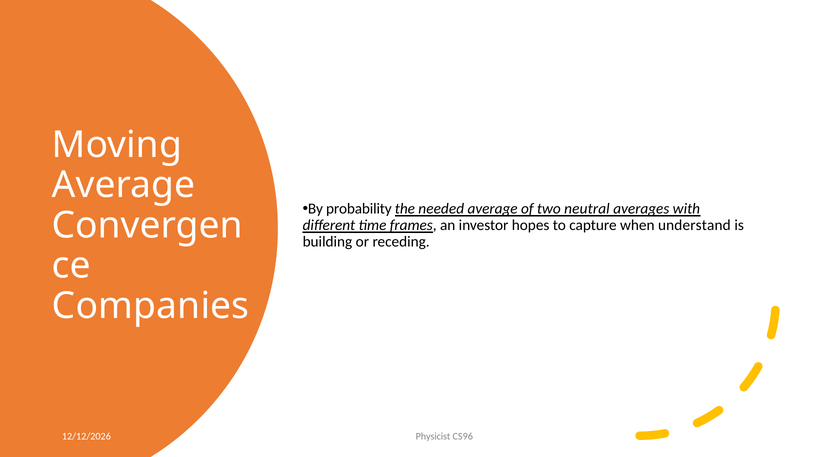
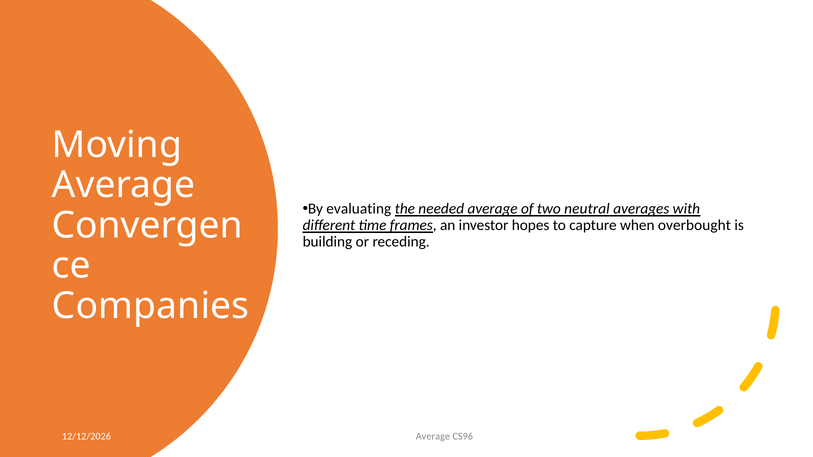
probability: probability -> evaluating
understand: understand -> overbought
Physicist at (433, 437): Physicist -> Average
